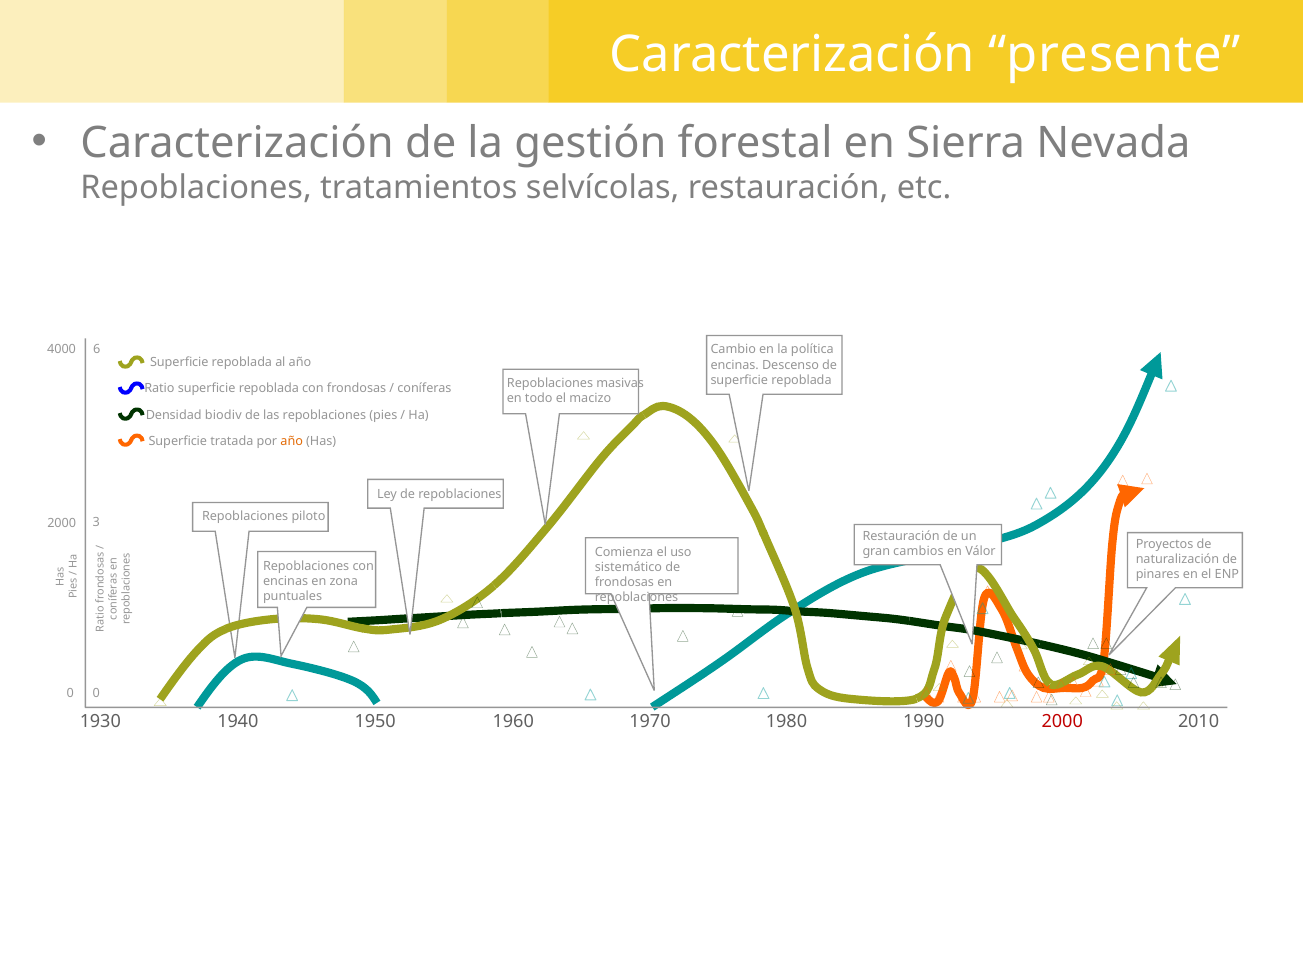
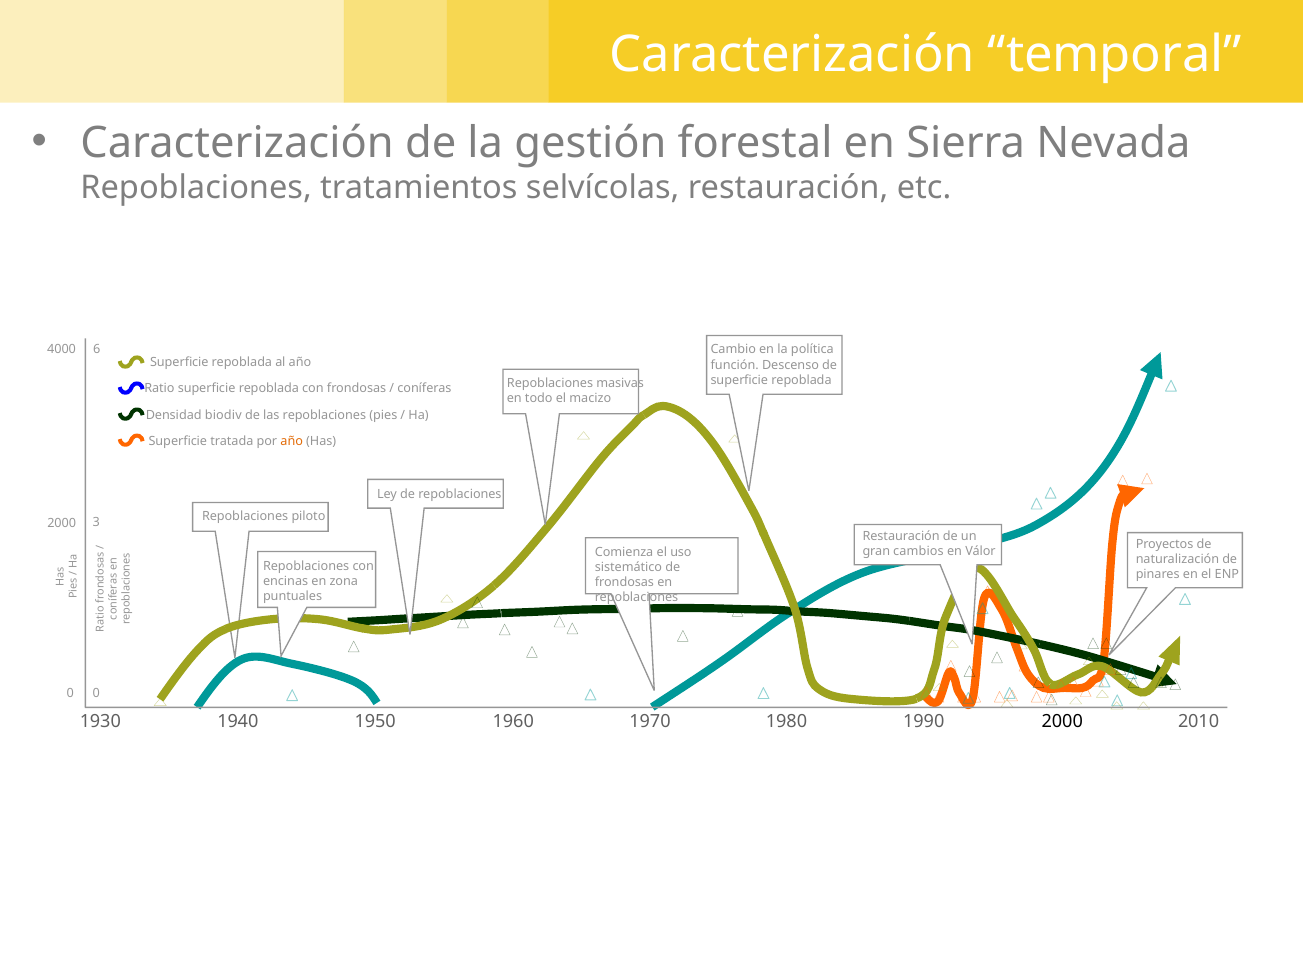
presente: presente -> temporal
encinas at (735, 365): encinas -> función
2000 at (1062, 721) colour: red -> black
